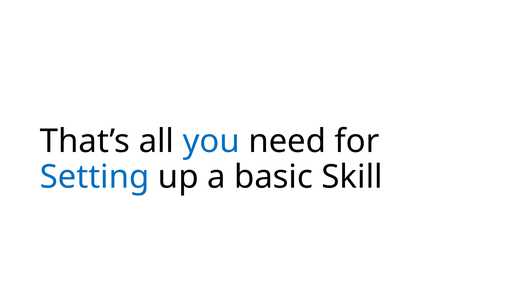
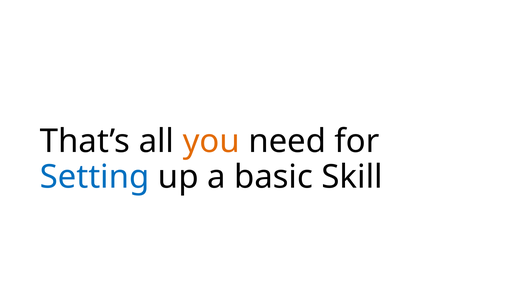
you colour: blue -> orange
